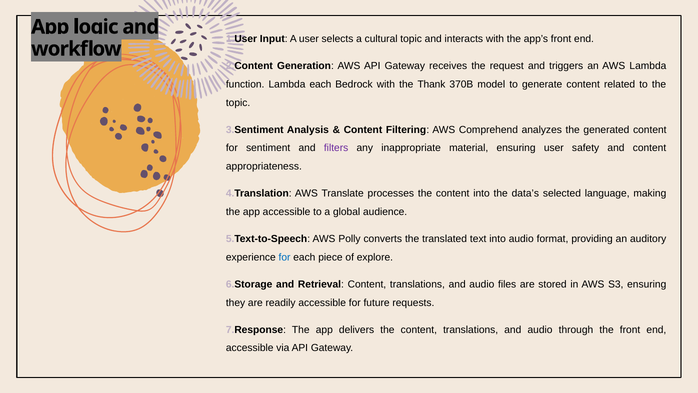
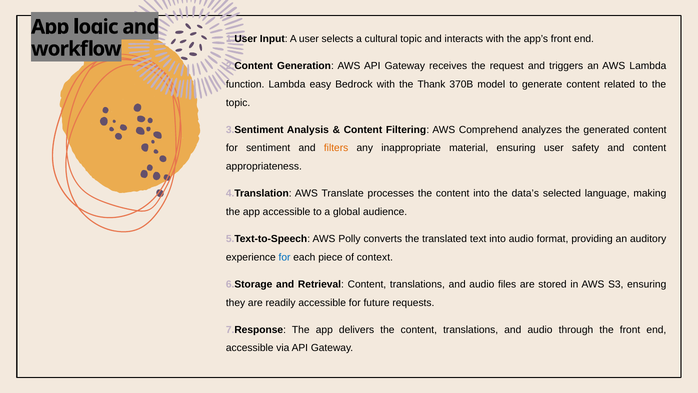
Lambda each: each -> easy
filters colour: purple -> orange
explore: explore -> context
